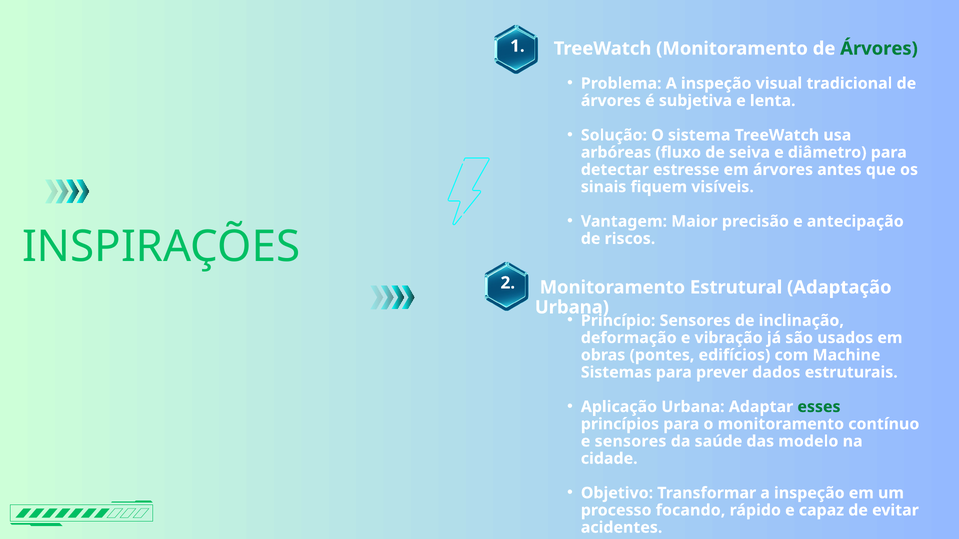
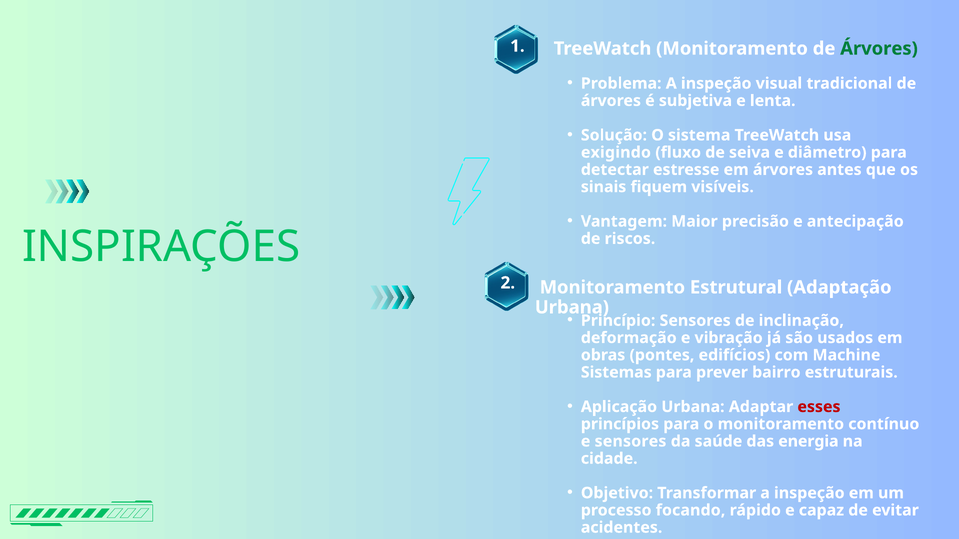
arbóreas: arbóreas -> exigindo
dados: dados -> bairro
esses colour: green -> red
modelo: modelo -> energia
